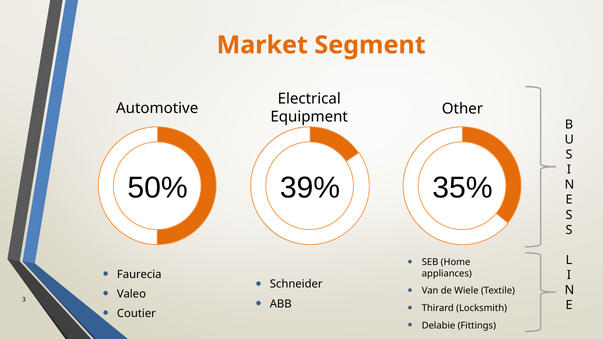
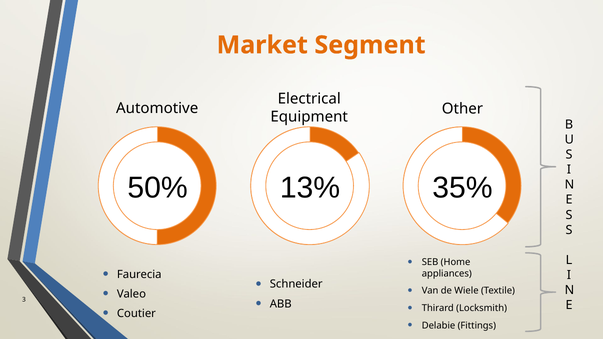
39%: 39% -> 13%
